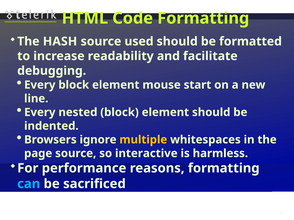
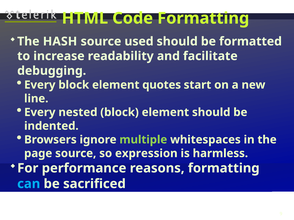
mouse: mouse -> quotes
multiple colour: yellow -> light green
interactive: interactive -> expression
